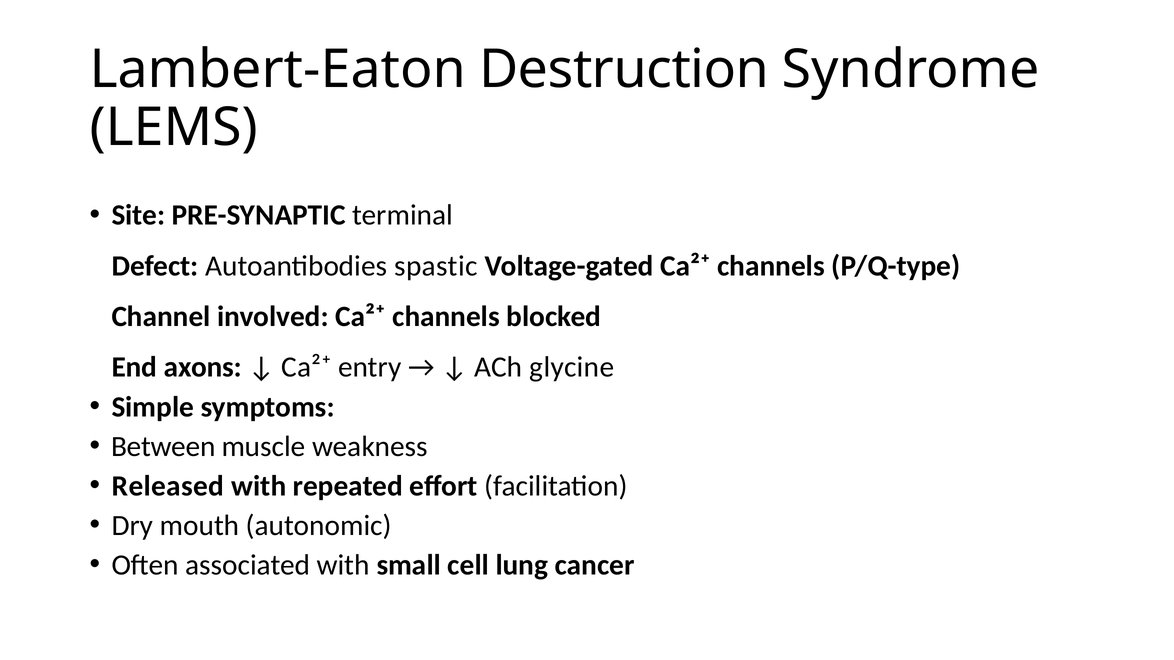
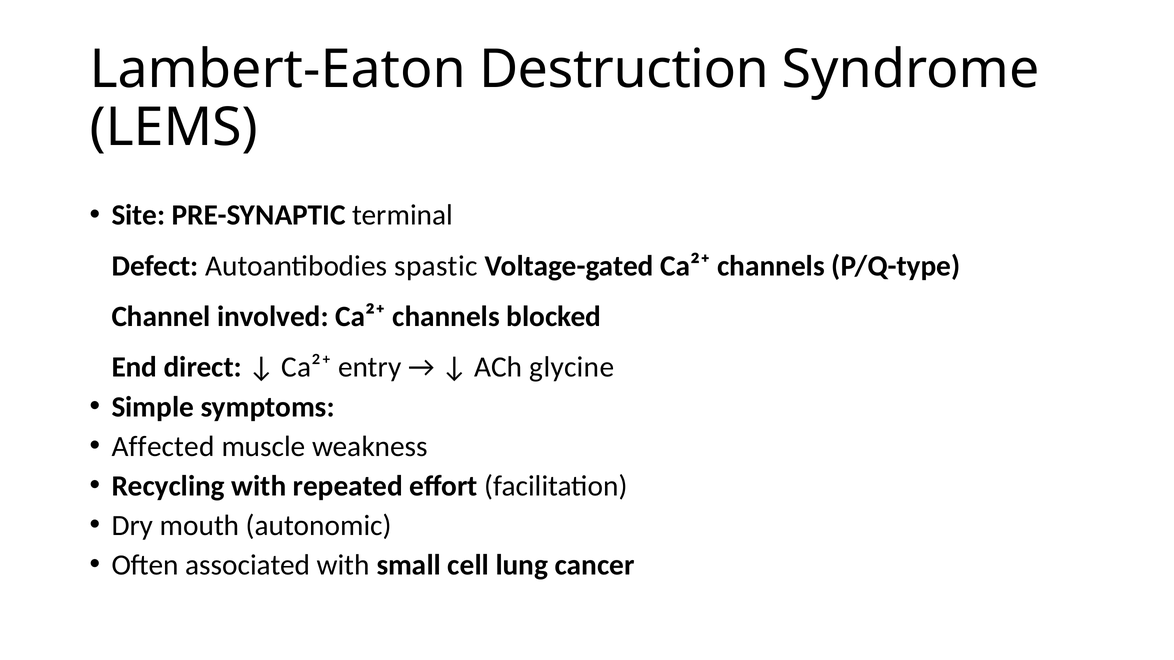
axons: axons -> direct
Between: Between -> Affected
Released: Released -> Recycling
